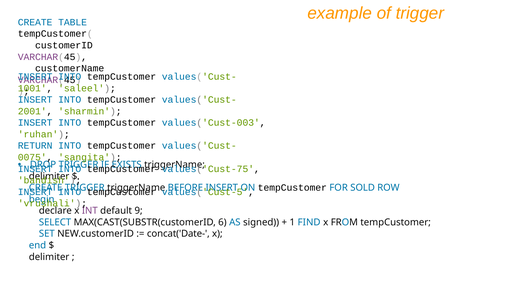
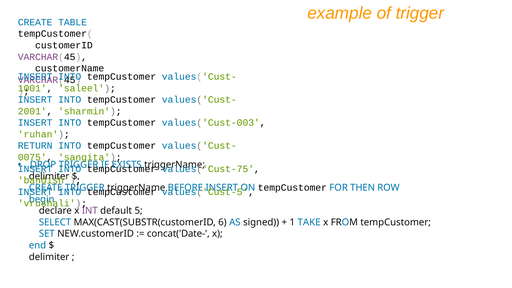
SOLD: SOLD -> THEN
9: 9 -> 5
FIND: FIND -> TAKE
